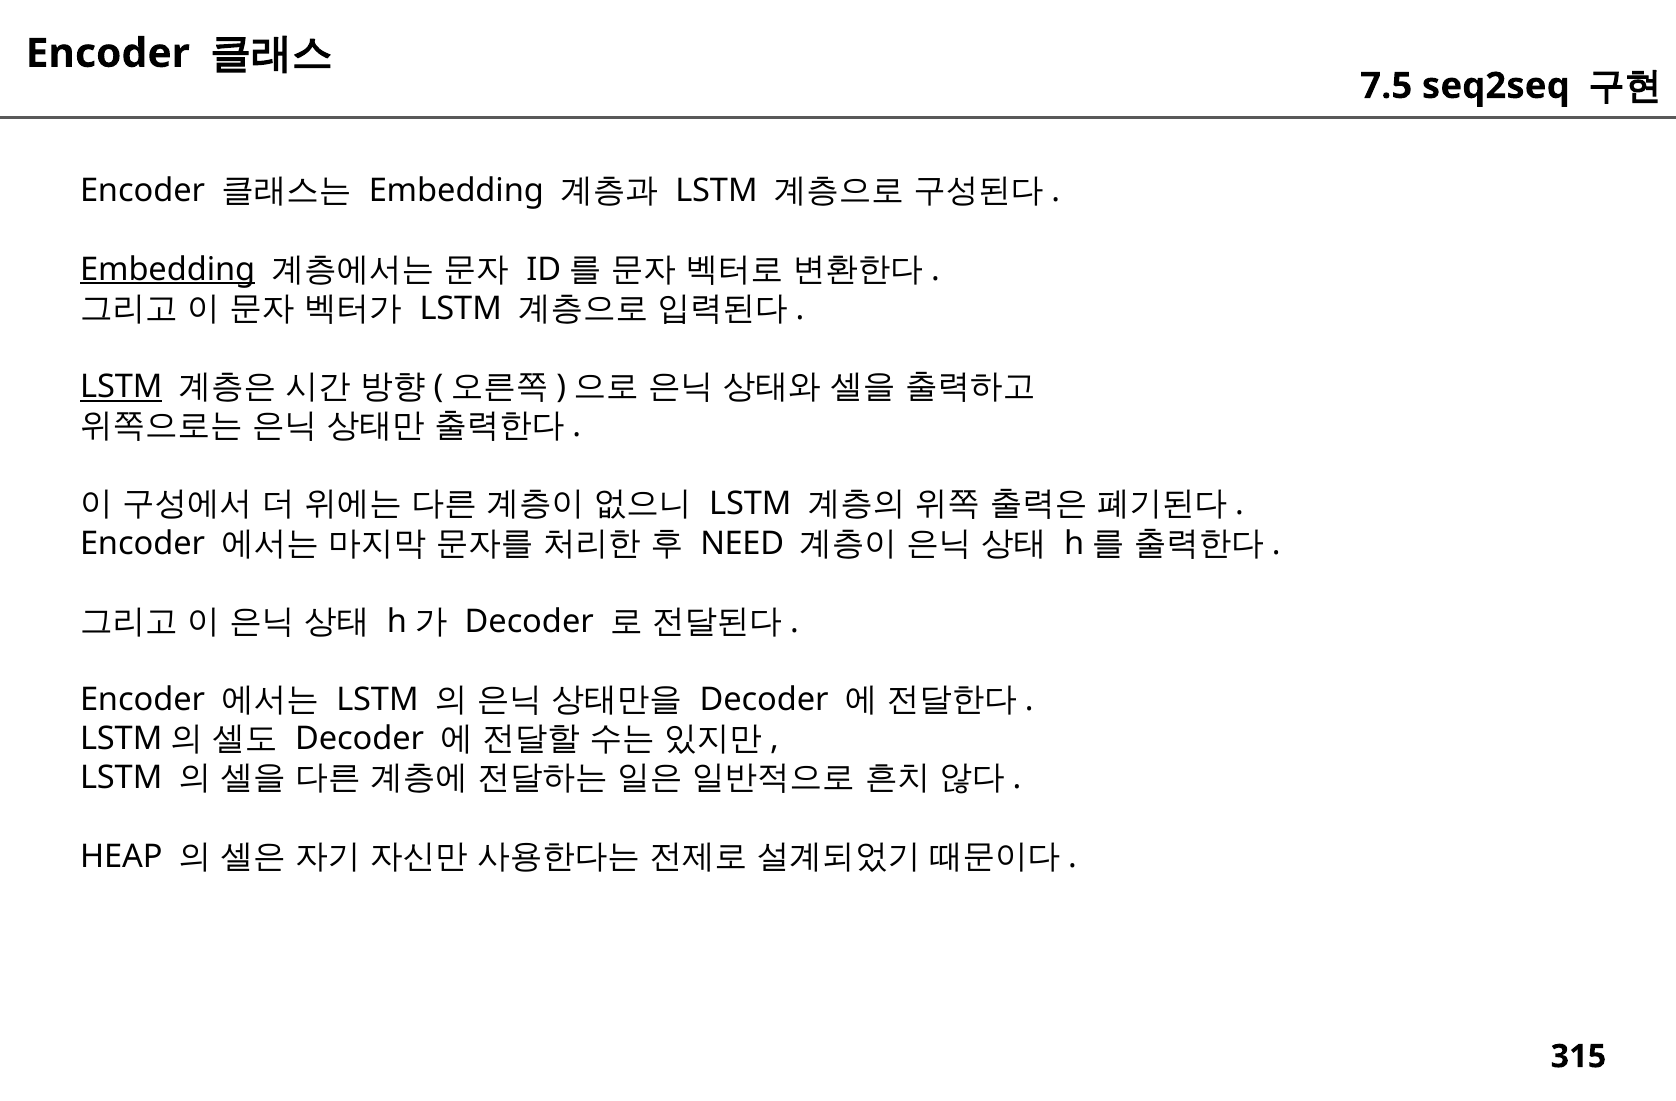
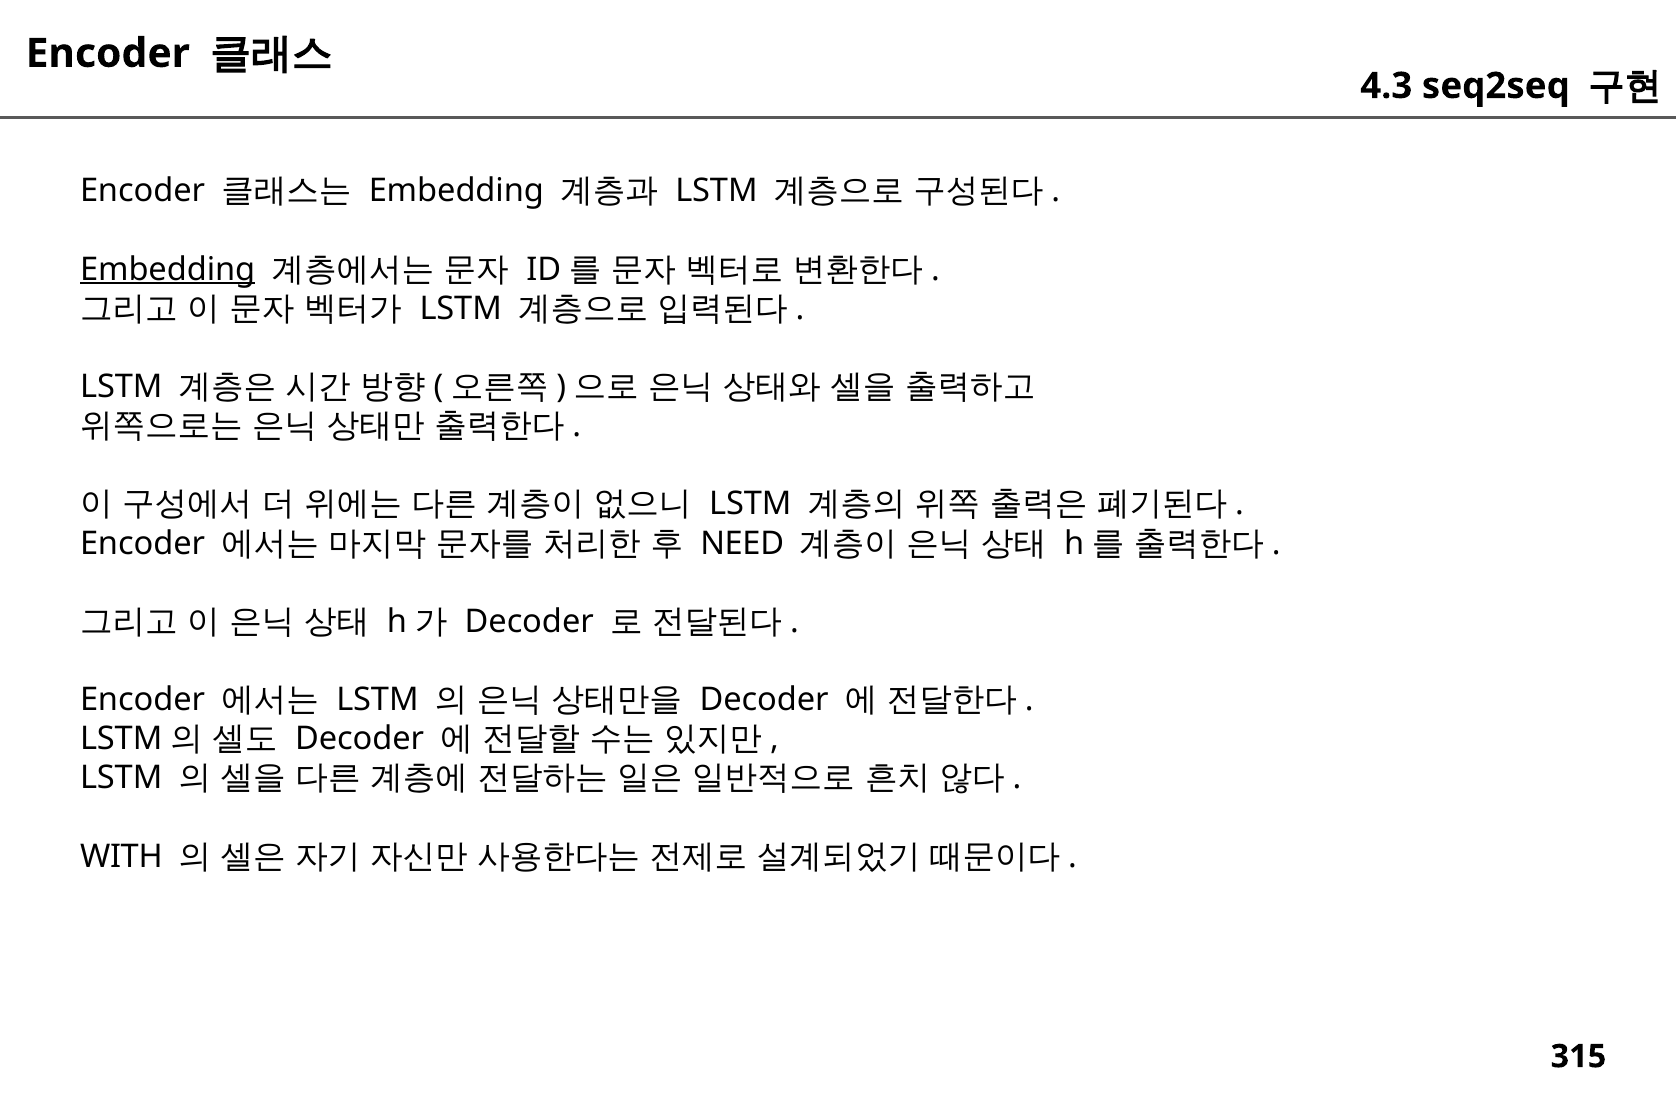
7.5: 7.5 -> 4.3
LSTM at (121, 387) underline: present -> none
HEAP: HEAP -> WITH
